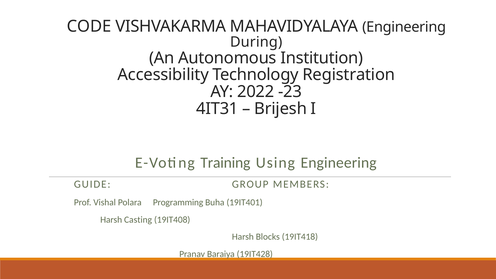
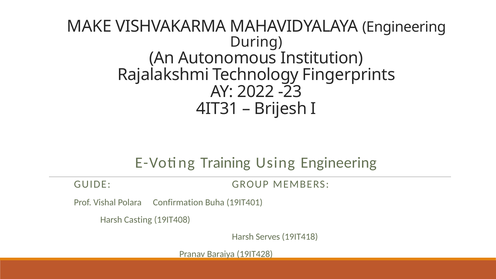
CODE: CODE -> MAKE
Accessibility: Accessibility -> Rajalakshmi
Registration: Registration -> Fingerprints
Programming: Programming -> Confirmation
Blocks: Blocks -> Serves
